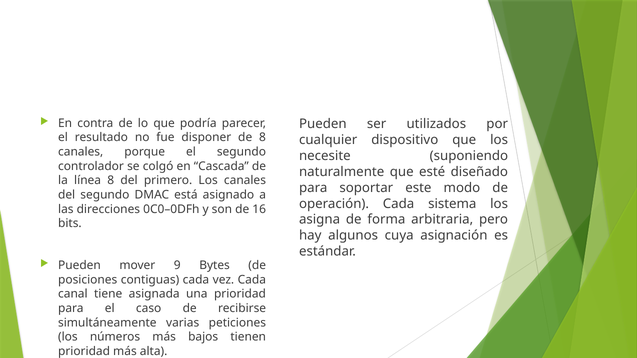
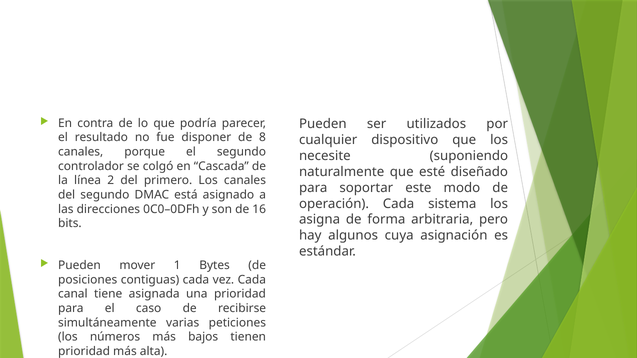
línea 8: 8 -> 2
9: 9 -> 1
